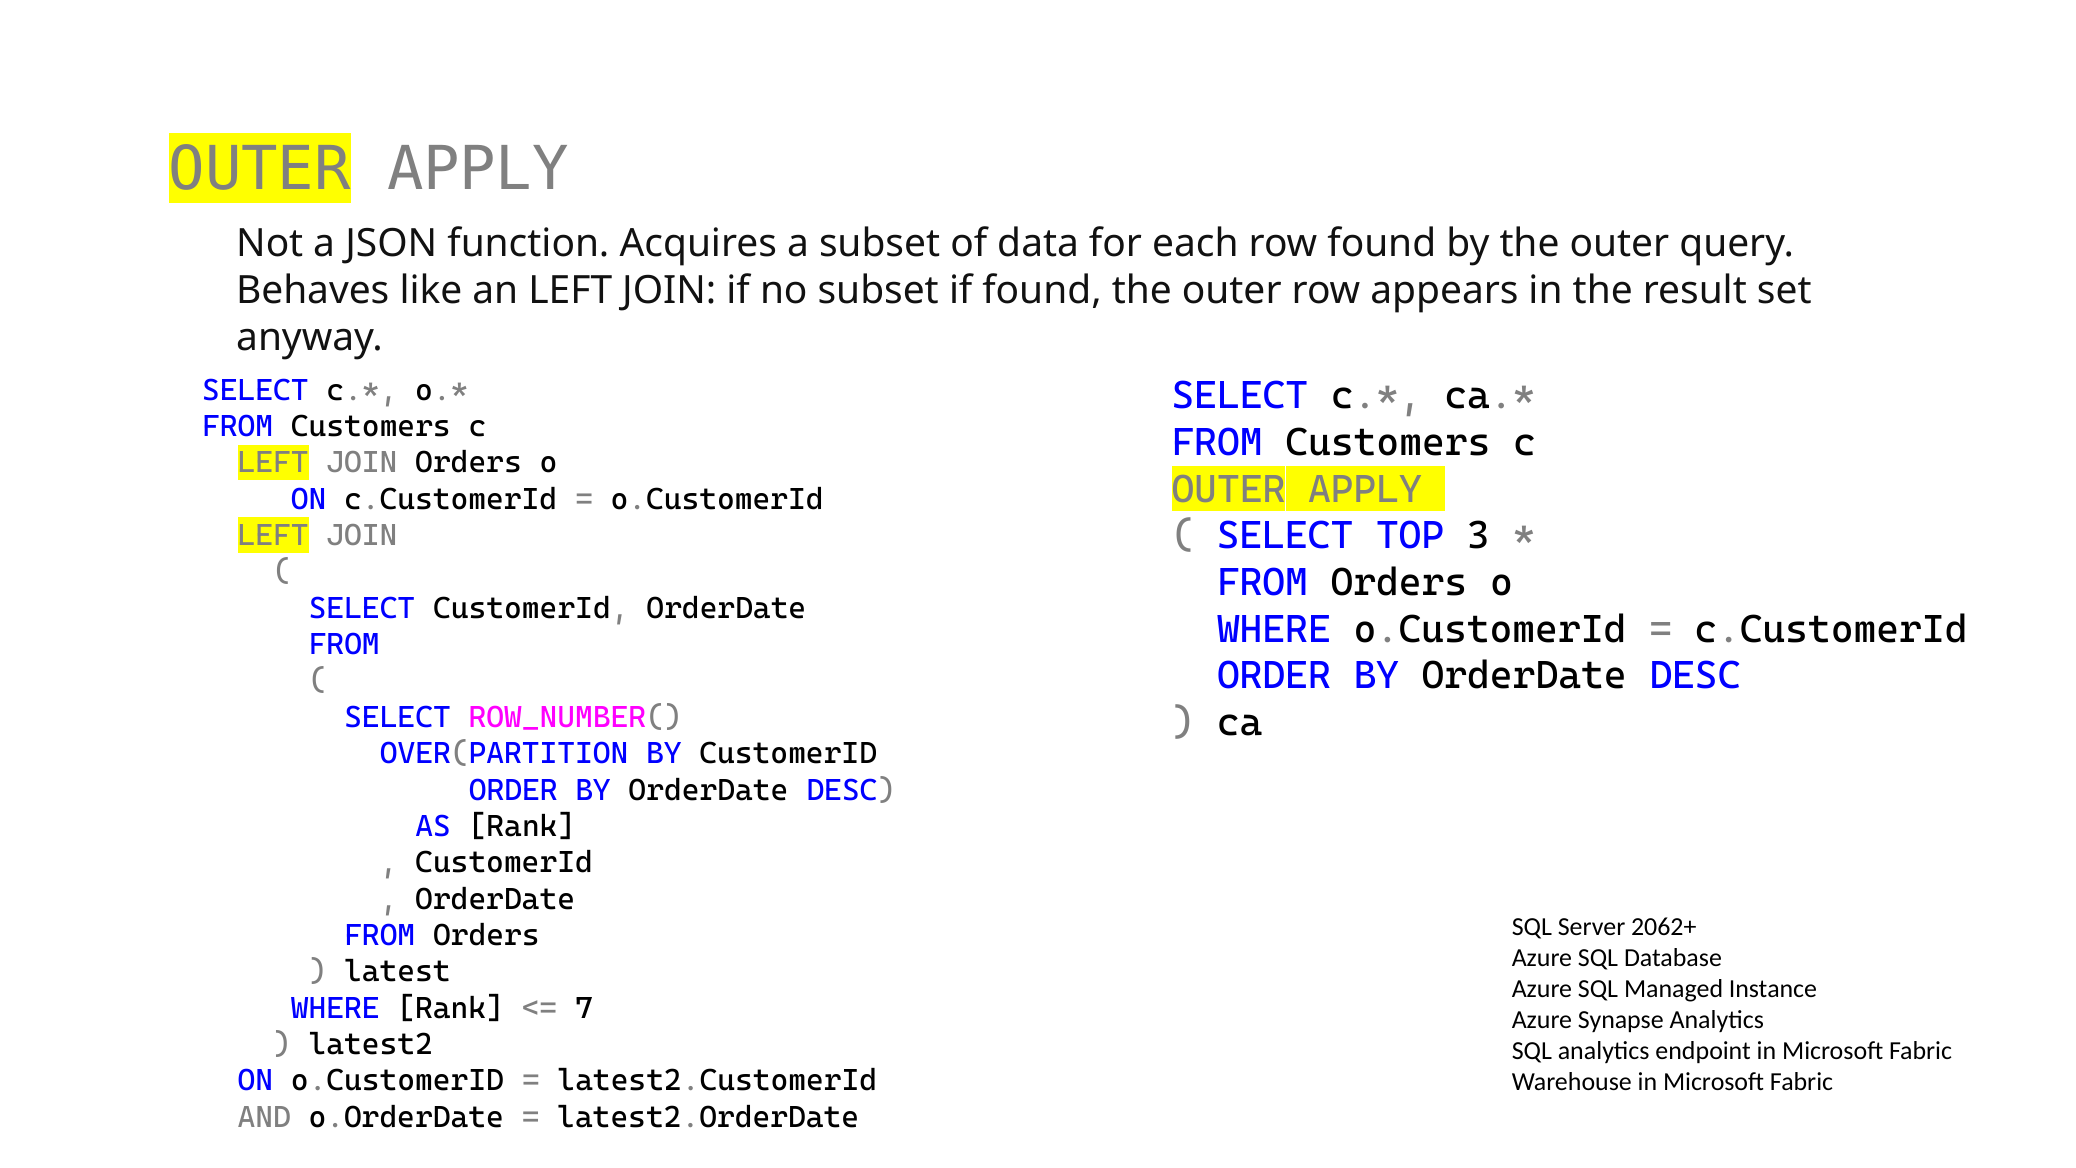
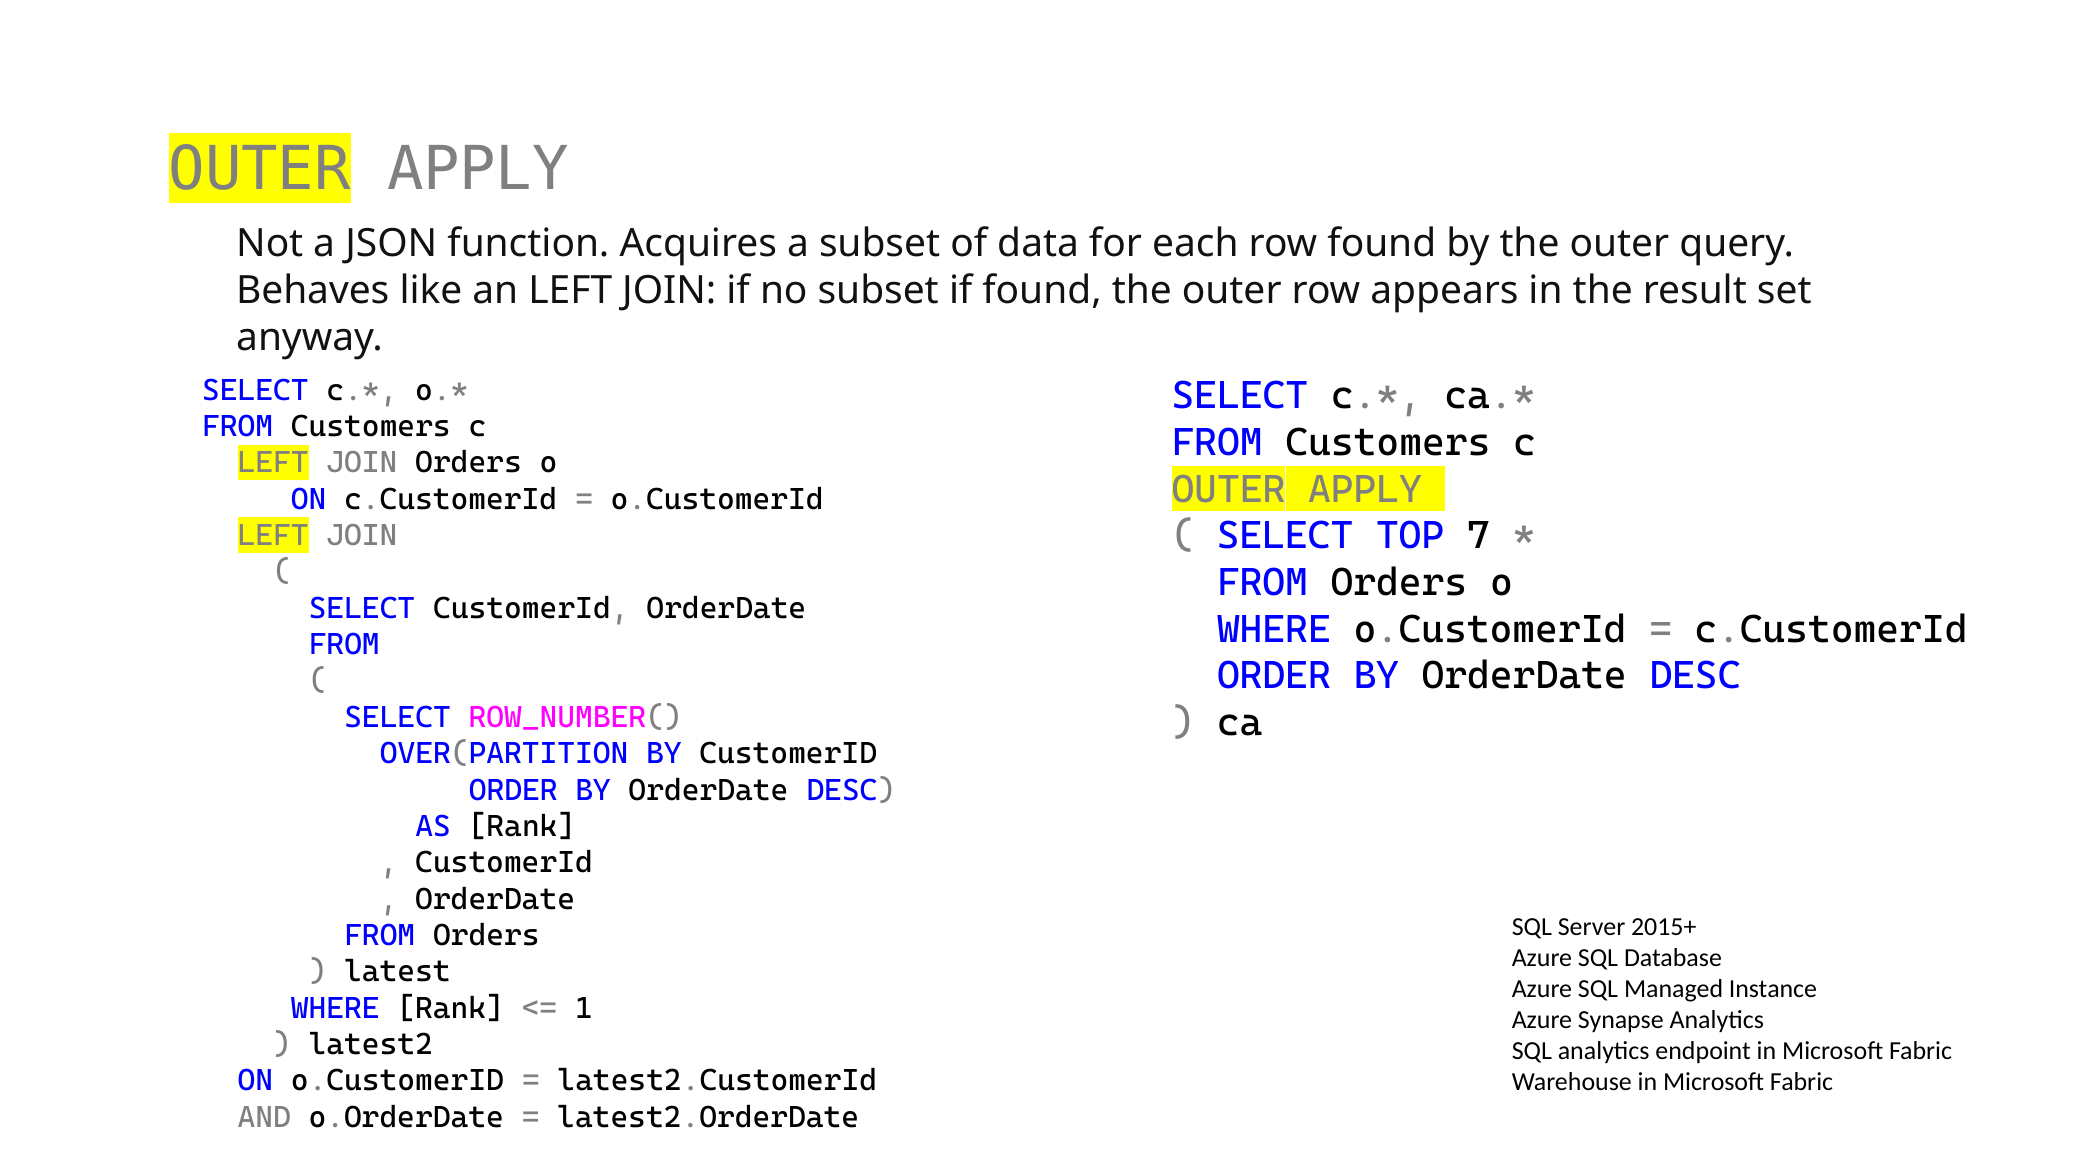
3: 3 -> 7
2062+: 2062+ -> 2015+
7: 7 -> 1
